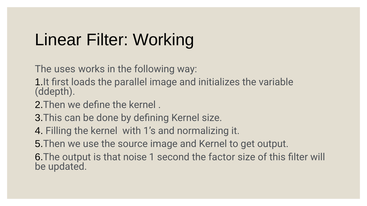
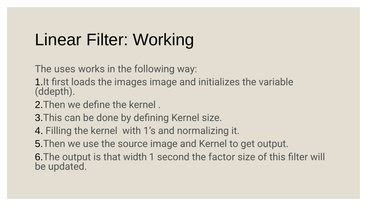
parallel: parallel -> images
noise: noise -> width
